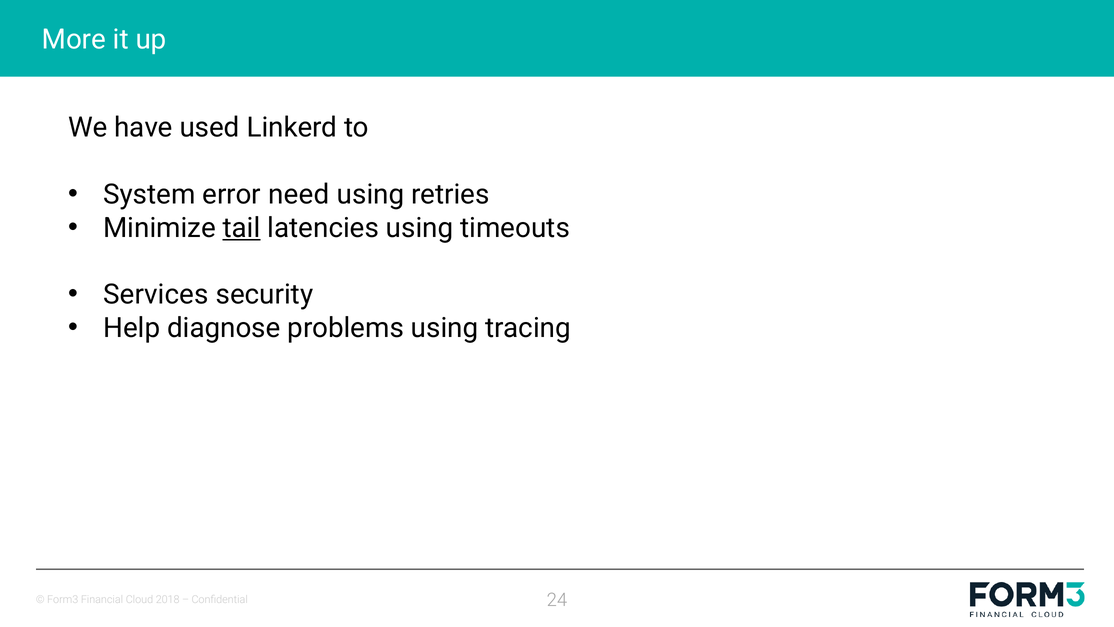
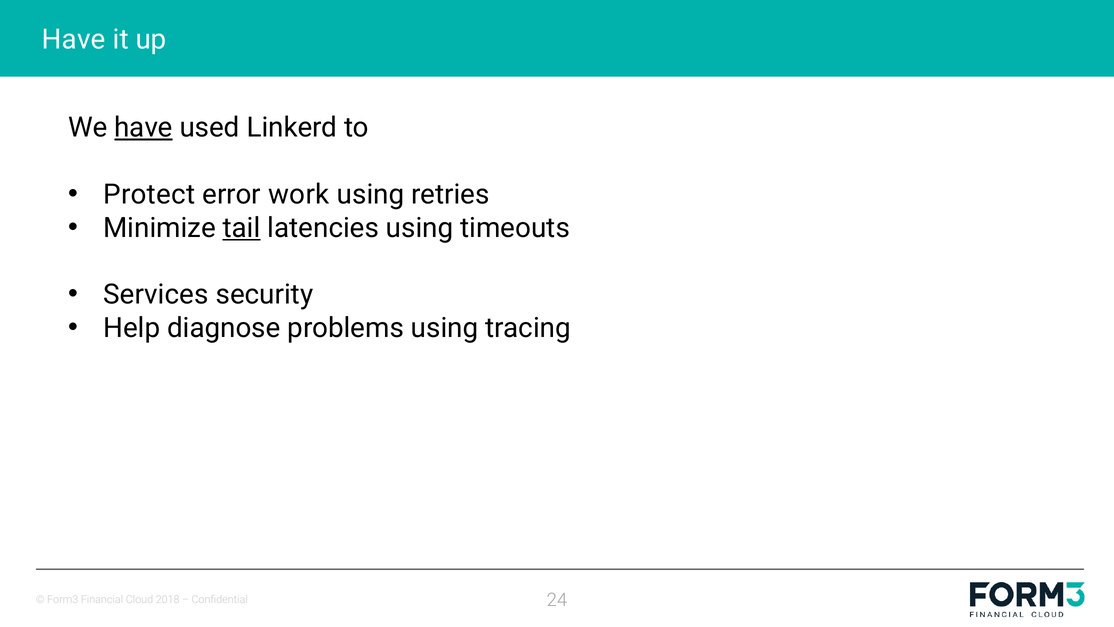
More at (74, 39): More -> Have
have at (143, 128) underline: none -> present
System: System -> Protect
need: need -> work
